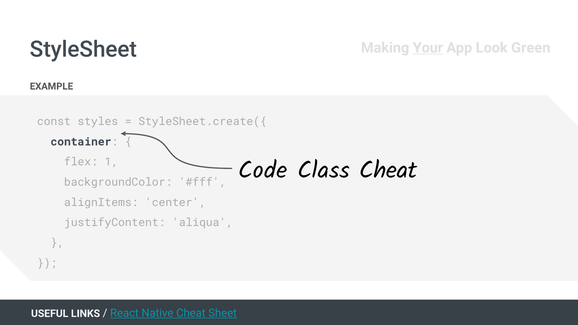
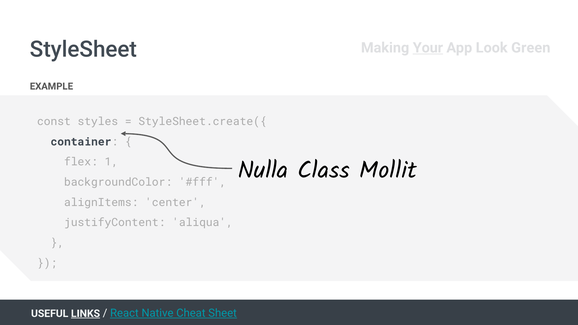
Code: Code -> Nulla
Class Cheat: Cheat -> Mollit
LINKS underline: none -> present
